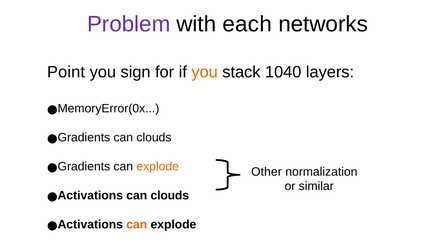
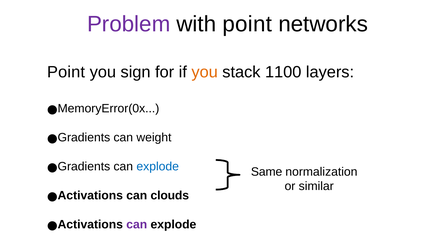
with each: each -> point
1040: 1040 -> 1100
clouds at (154, 138): clouds -> weight
explode at (158, 167) colour: orange -> blue
Other: Other -> Same
can at (137, 225) colour: orange -> purple
